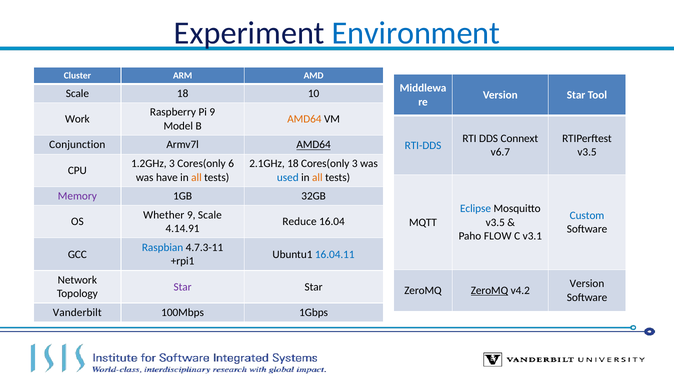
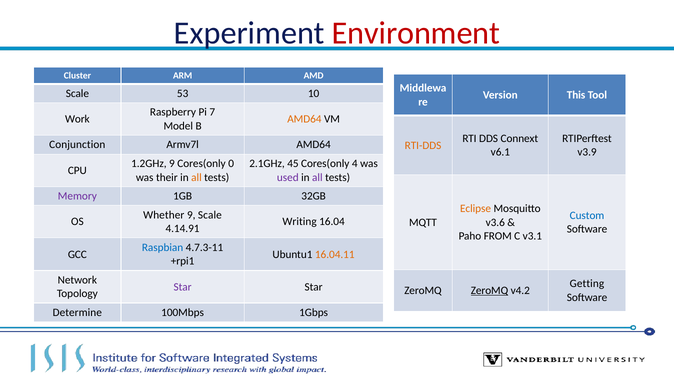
Environment colour: blue -> red
Scale 18: 18 -> 53
Version Star: Star -> This
Pi 9: 9 -> 7
AMD64 at (314, 145) underline: present -> none
RTI-DDS colour: blue -> orange
v6.7: v6.7 -> v6.1
v3.5 at (587, 152): v3.5 -> v3.9
1.2GHz 3: 3 -> 9
6: 6 -> 0
2.1GHz 18: 18 -> 45
Cores(only 3: 3 -> 4
have: have -> their
used colour: blue -> purple
all at (317, 177) colour: orange -> purple
Eclipse colour: blue -> orange
Reduce: Reduce -> Writing
v3.5 at (495, 222): v3.5 -> v3.6
FLOW: FLOW -> FROM
16.04.11 colour: blue -> orange
Version at (587, 284): Version -> Getting
Vanderbilt: Vanderbilt -> Determine
